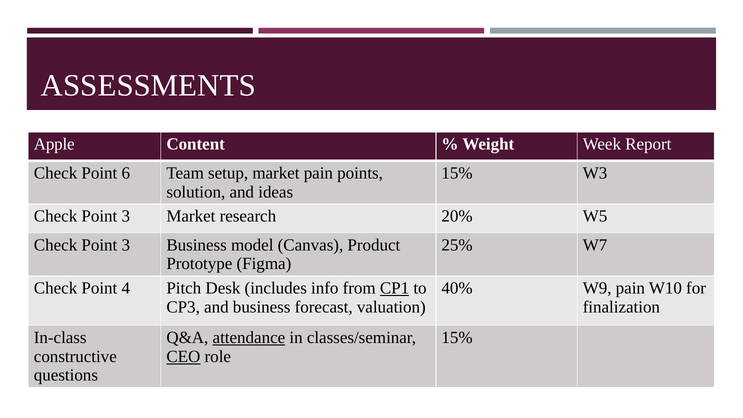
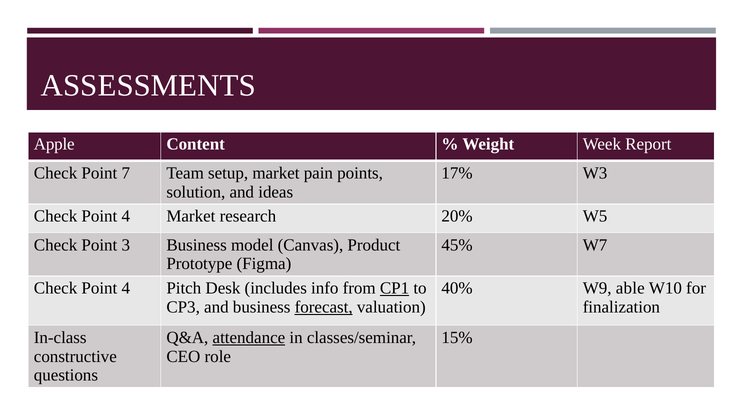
6: 6 -> 7
15% at (457, 173): 15% -> 17%
3 at (126, 216): 3 -> 4
25%: 25% -> 45%
W9 pain: pain -> able
forecast underline: none -> present
CEO underline: present -> none
